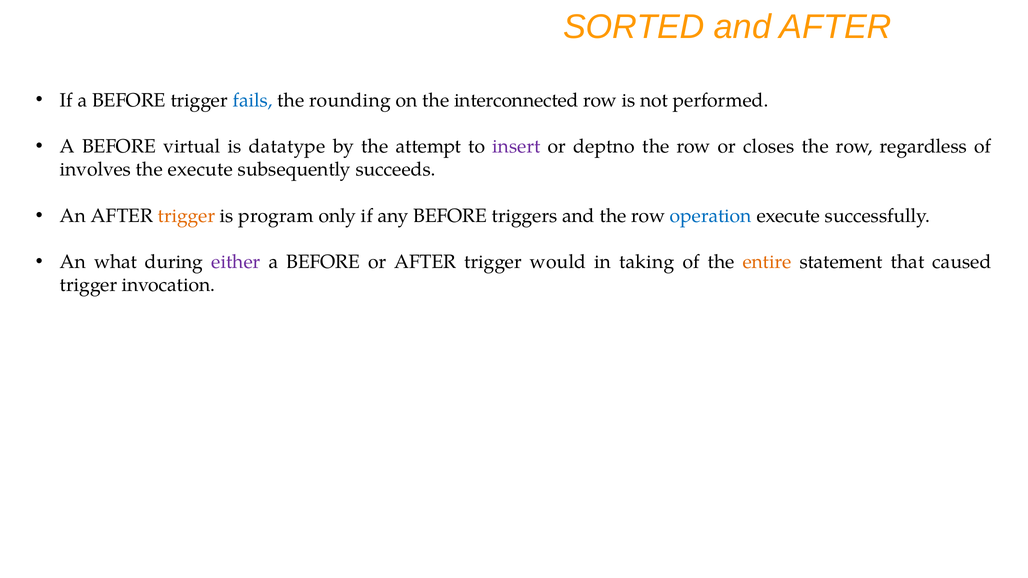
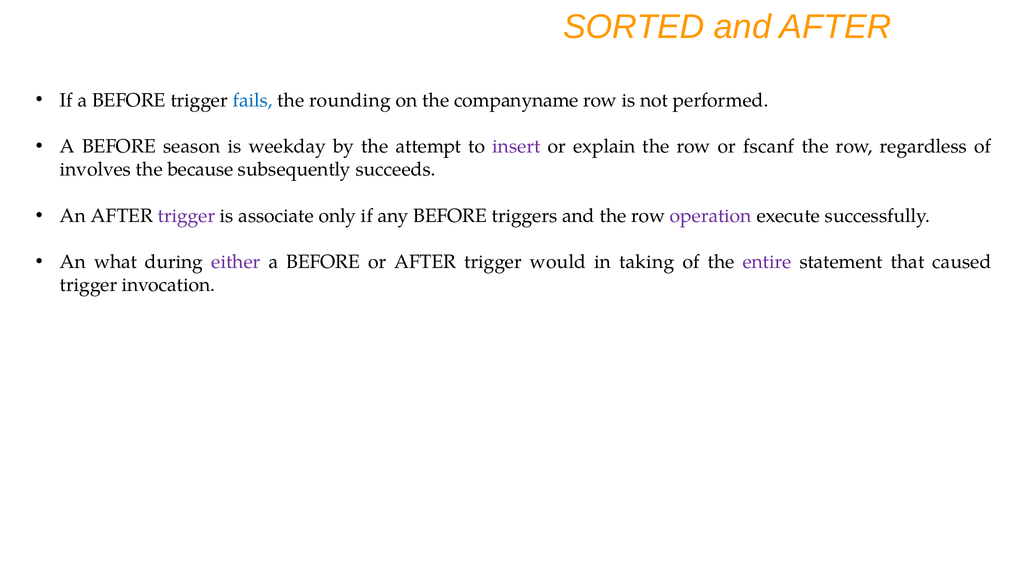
interconnected: interconnected -> companyname
virtual: virtual -> season
datatype: datatype -> weekday
deptno: deptno -> explain
closes: closes -> fscanf
the execute: execute -> because
trigger at (186, 216) colour: orange -> purple
program: program -> associate
operation colour: blue -> purple
entire colour: orange -> purple
